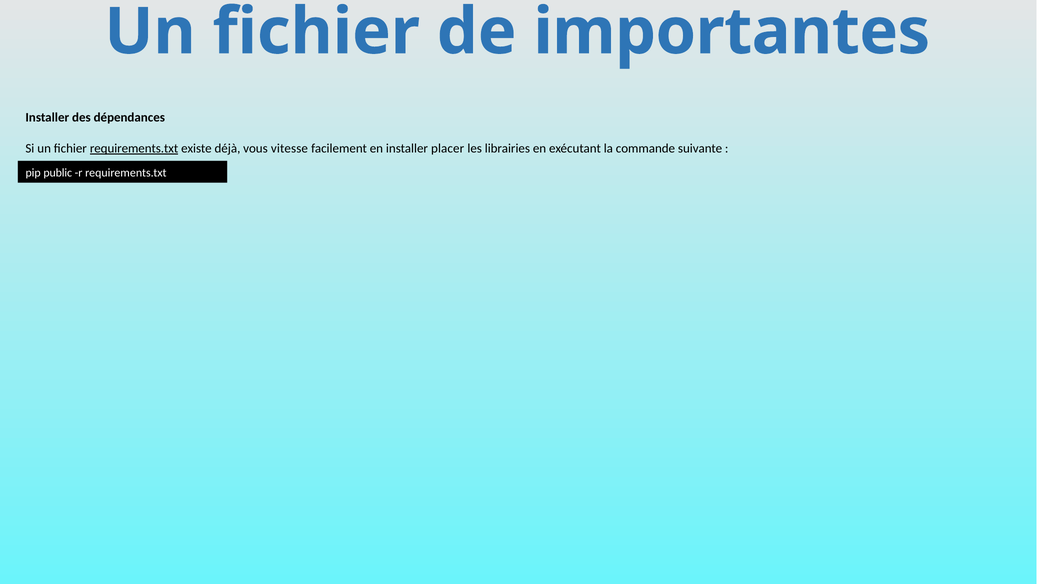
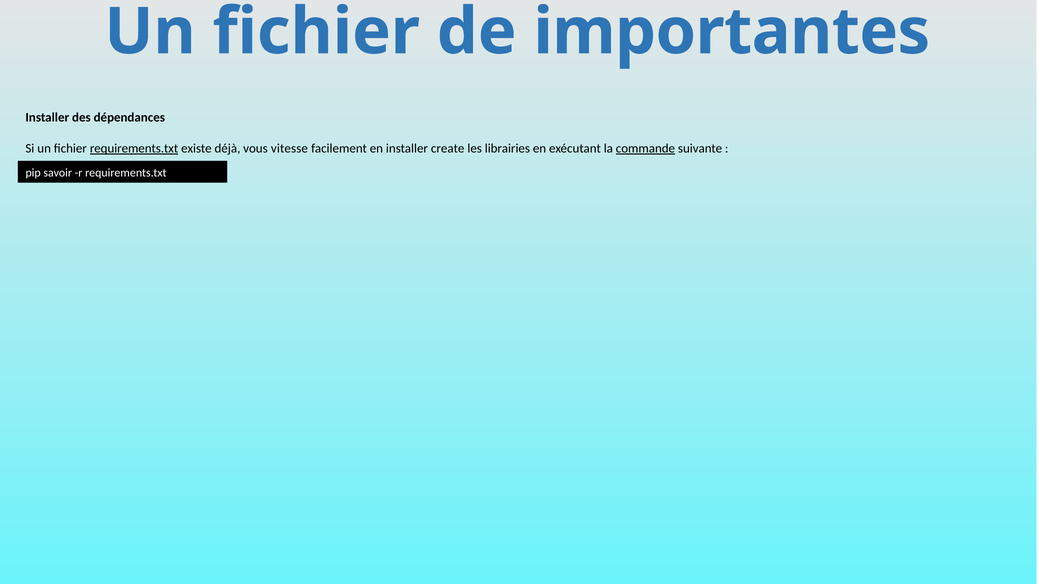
placer: placer -> create
commande underline: none -> present
public: public -> savoir
